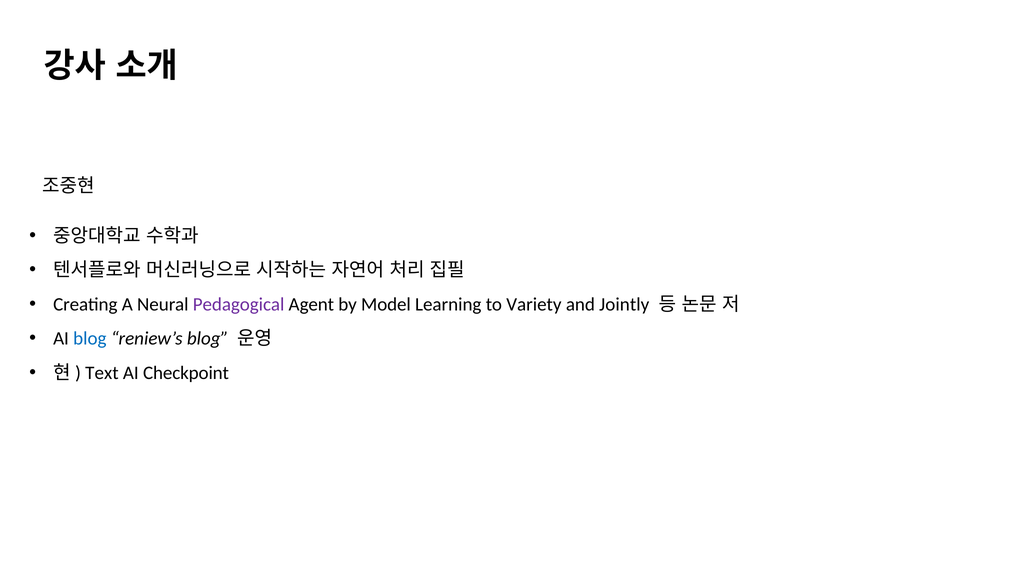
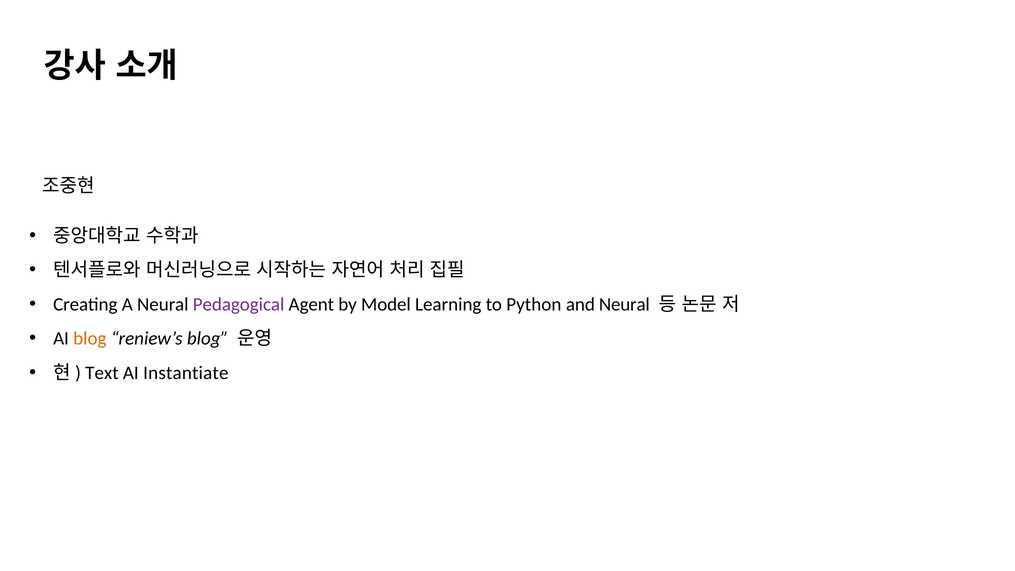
Variety: Variety -> Python
and Jointly: Jointly -> Neural
blog at (90, 339) colour: blue -> orange
Checkpoint: Checkpoint -> Instantiate
